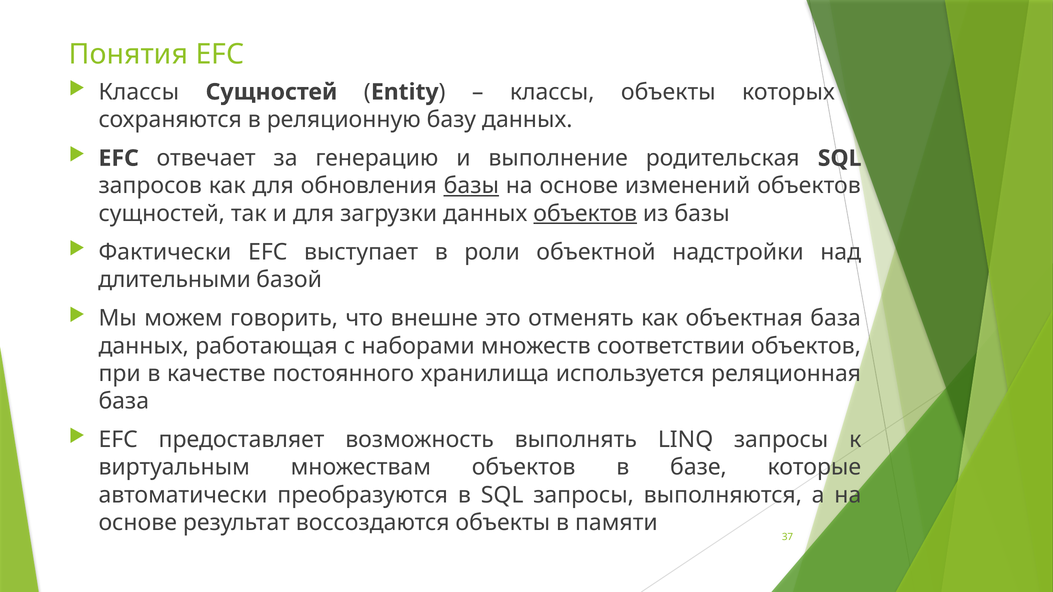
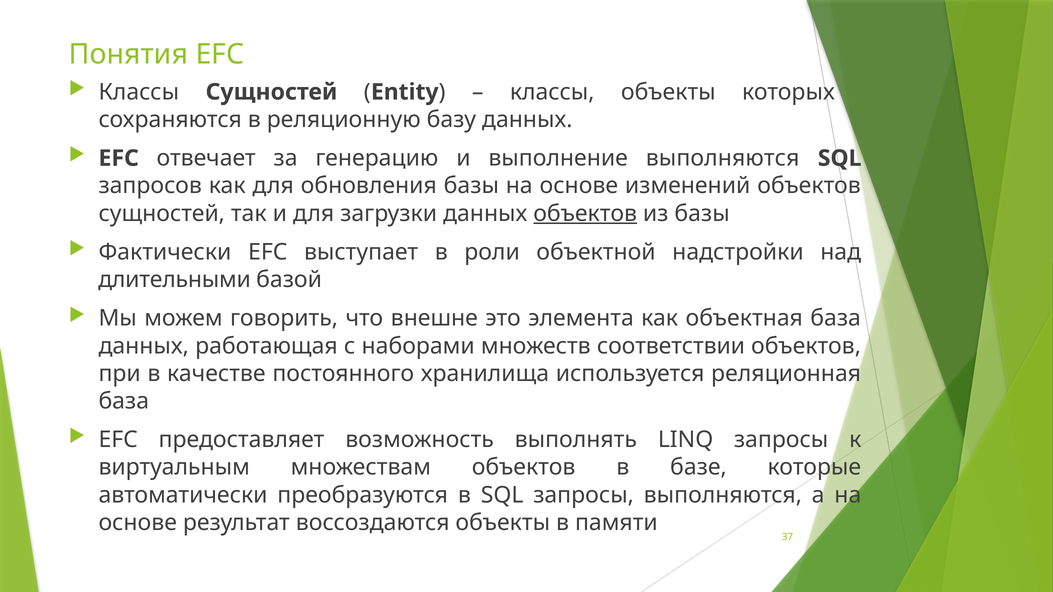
выполнение родительская: родительская -> выполняются
базы at (471, 186) underline: present -> none
отменять: отменять -> элемента
